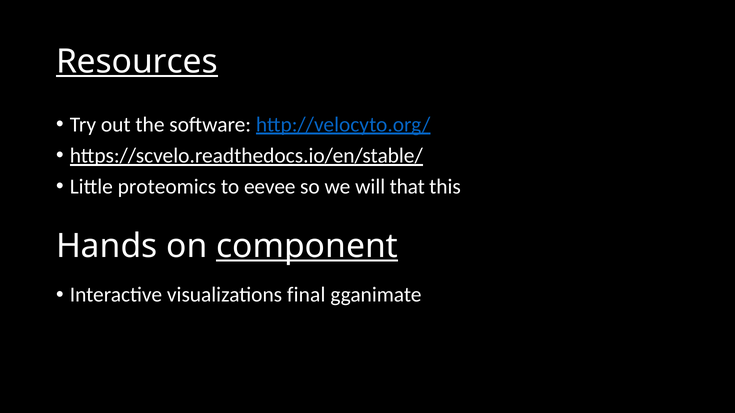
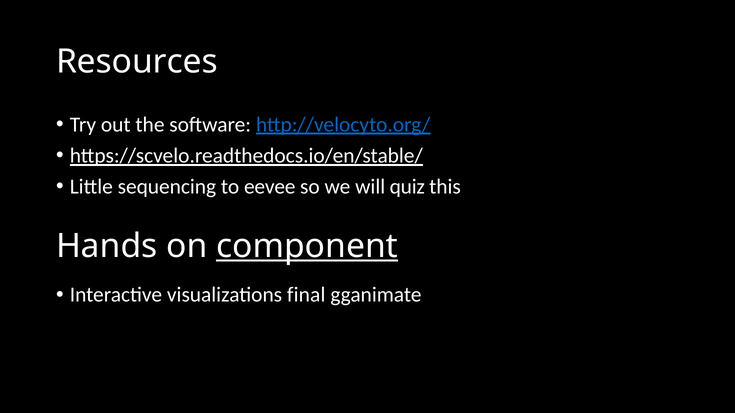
Resources underline: present -> none
proteomics: proteomics -> sequencing
that: that -> quiz
